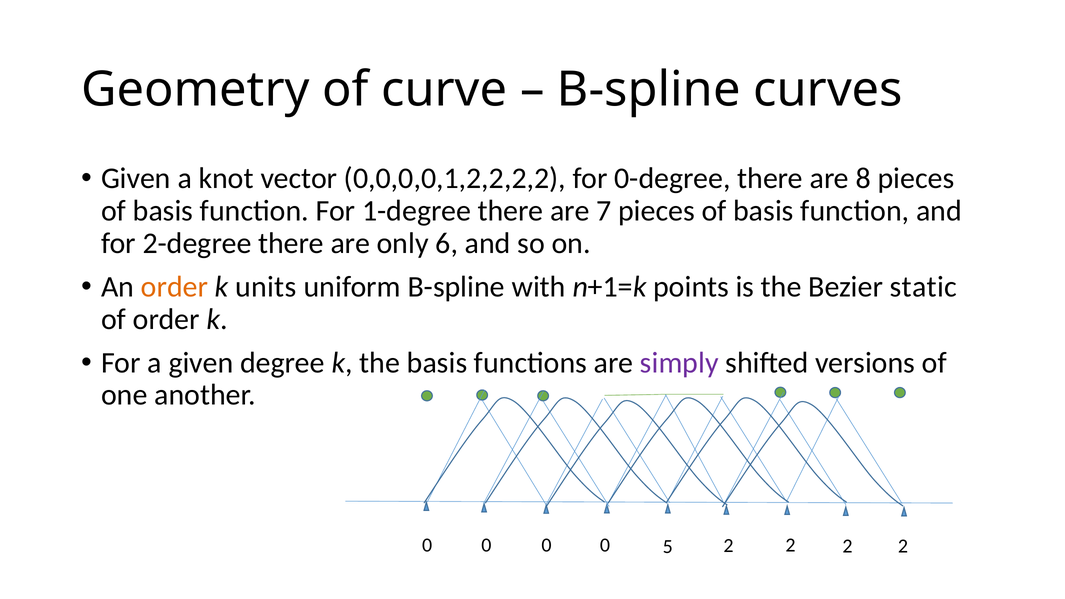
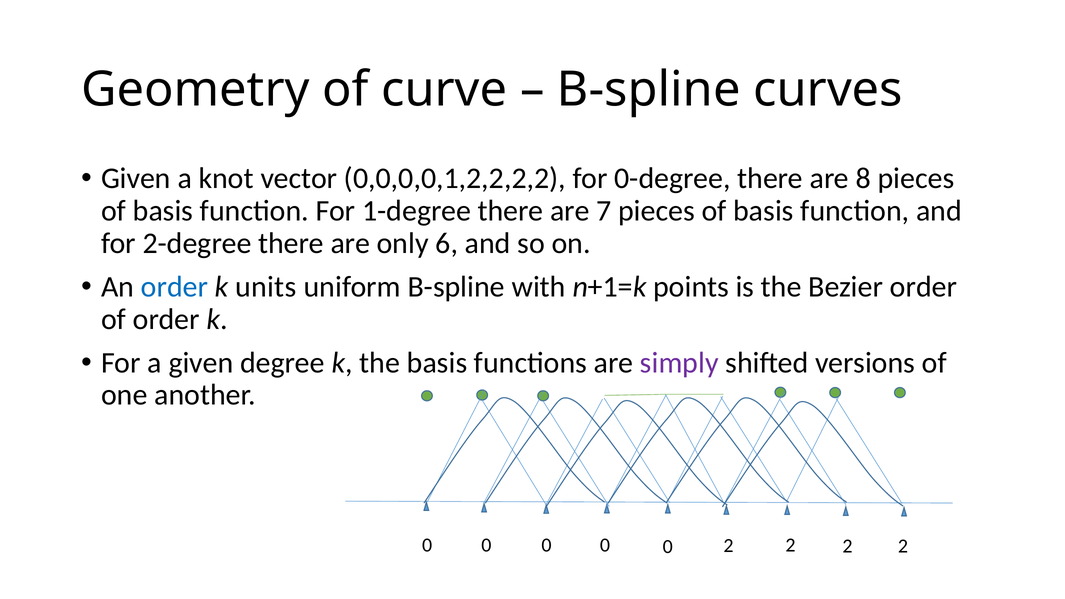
order at (174, 287) colour: orange -> blue
Bezier static: static -> order
5 at (668, 546): 5 -> 0
